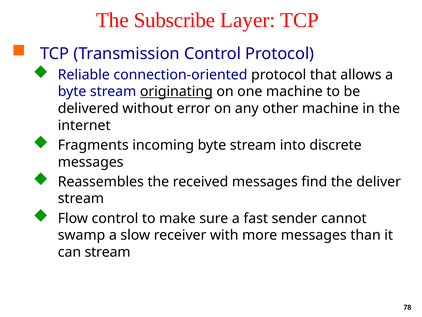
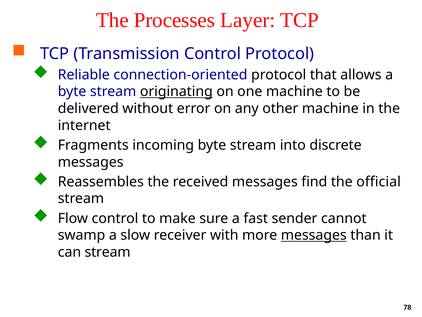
Subscribe: Subscribe -> Processes
deliver: deliver -> official
messages at (314, 235) underline: none -> present
